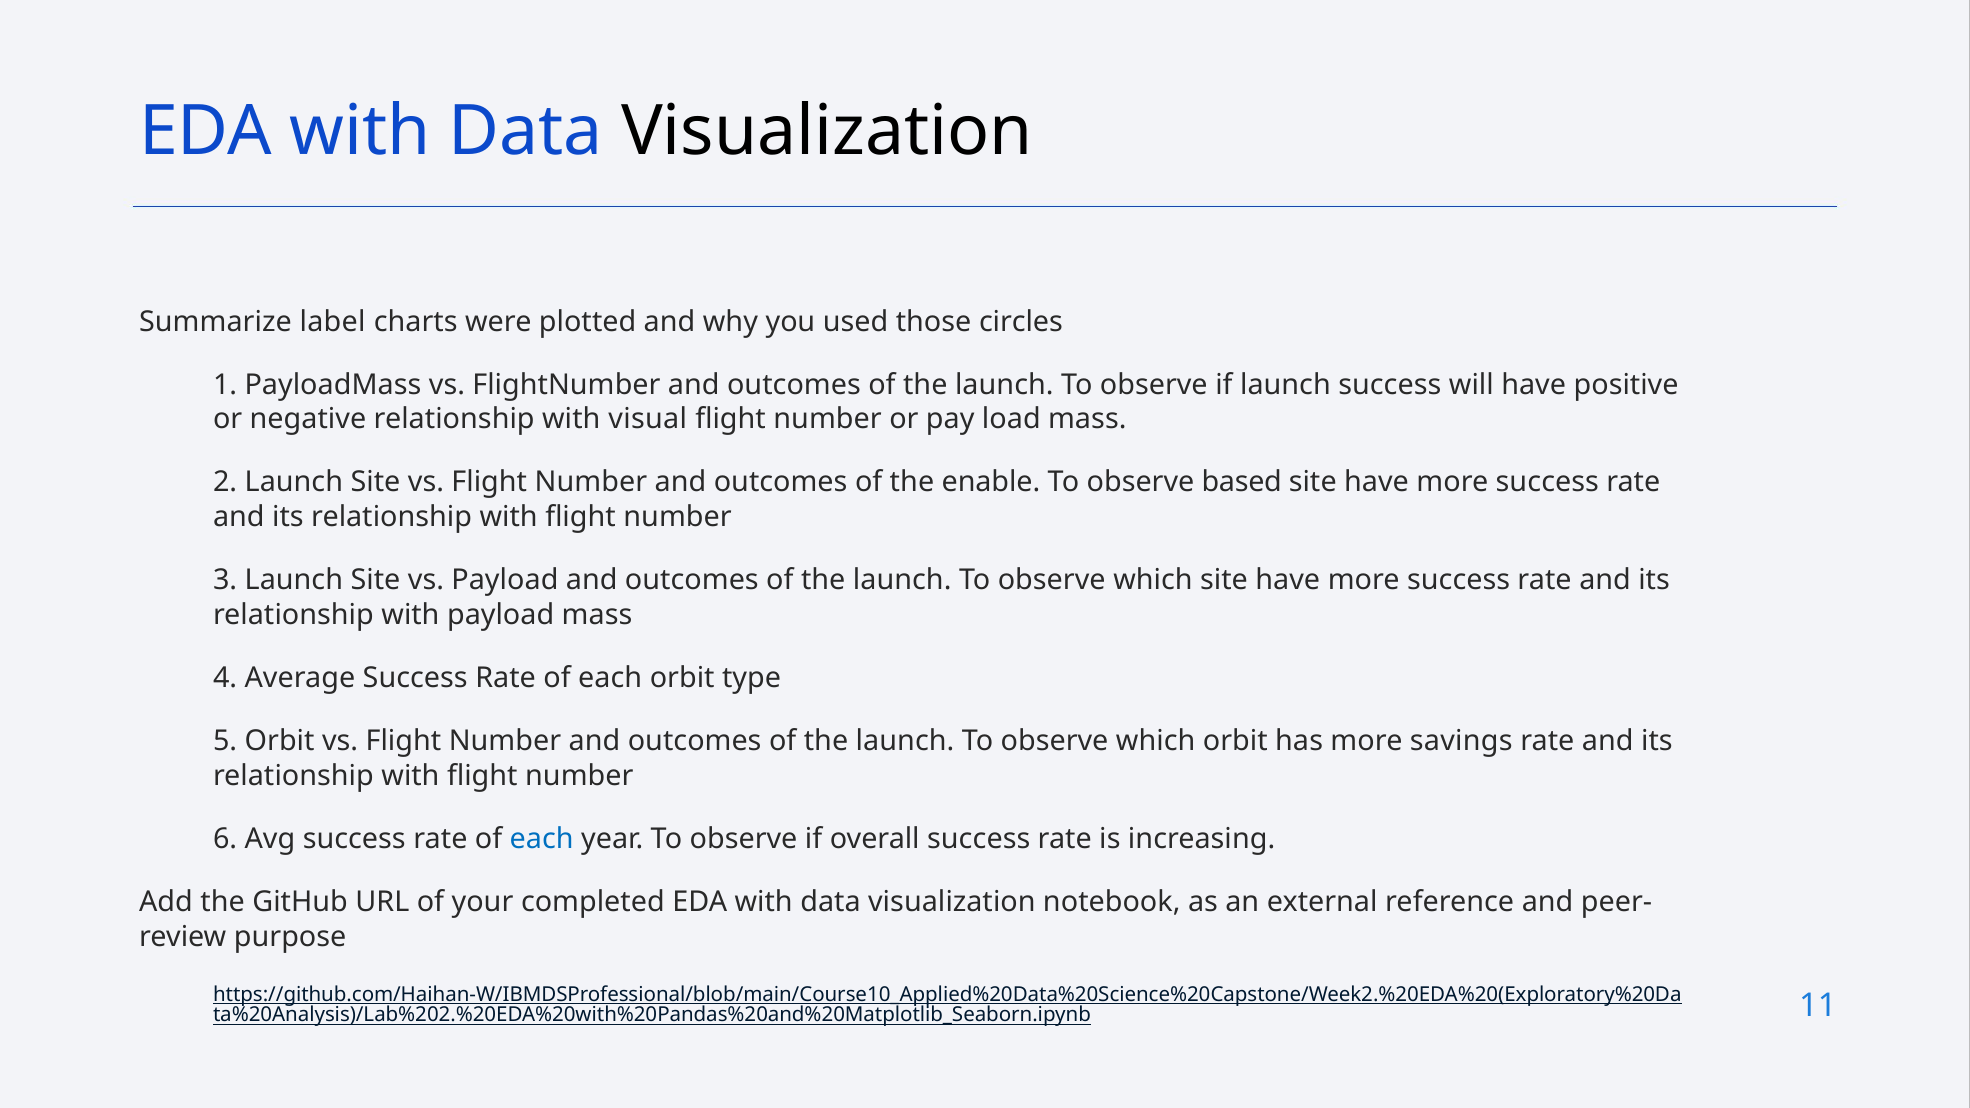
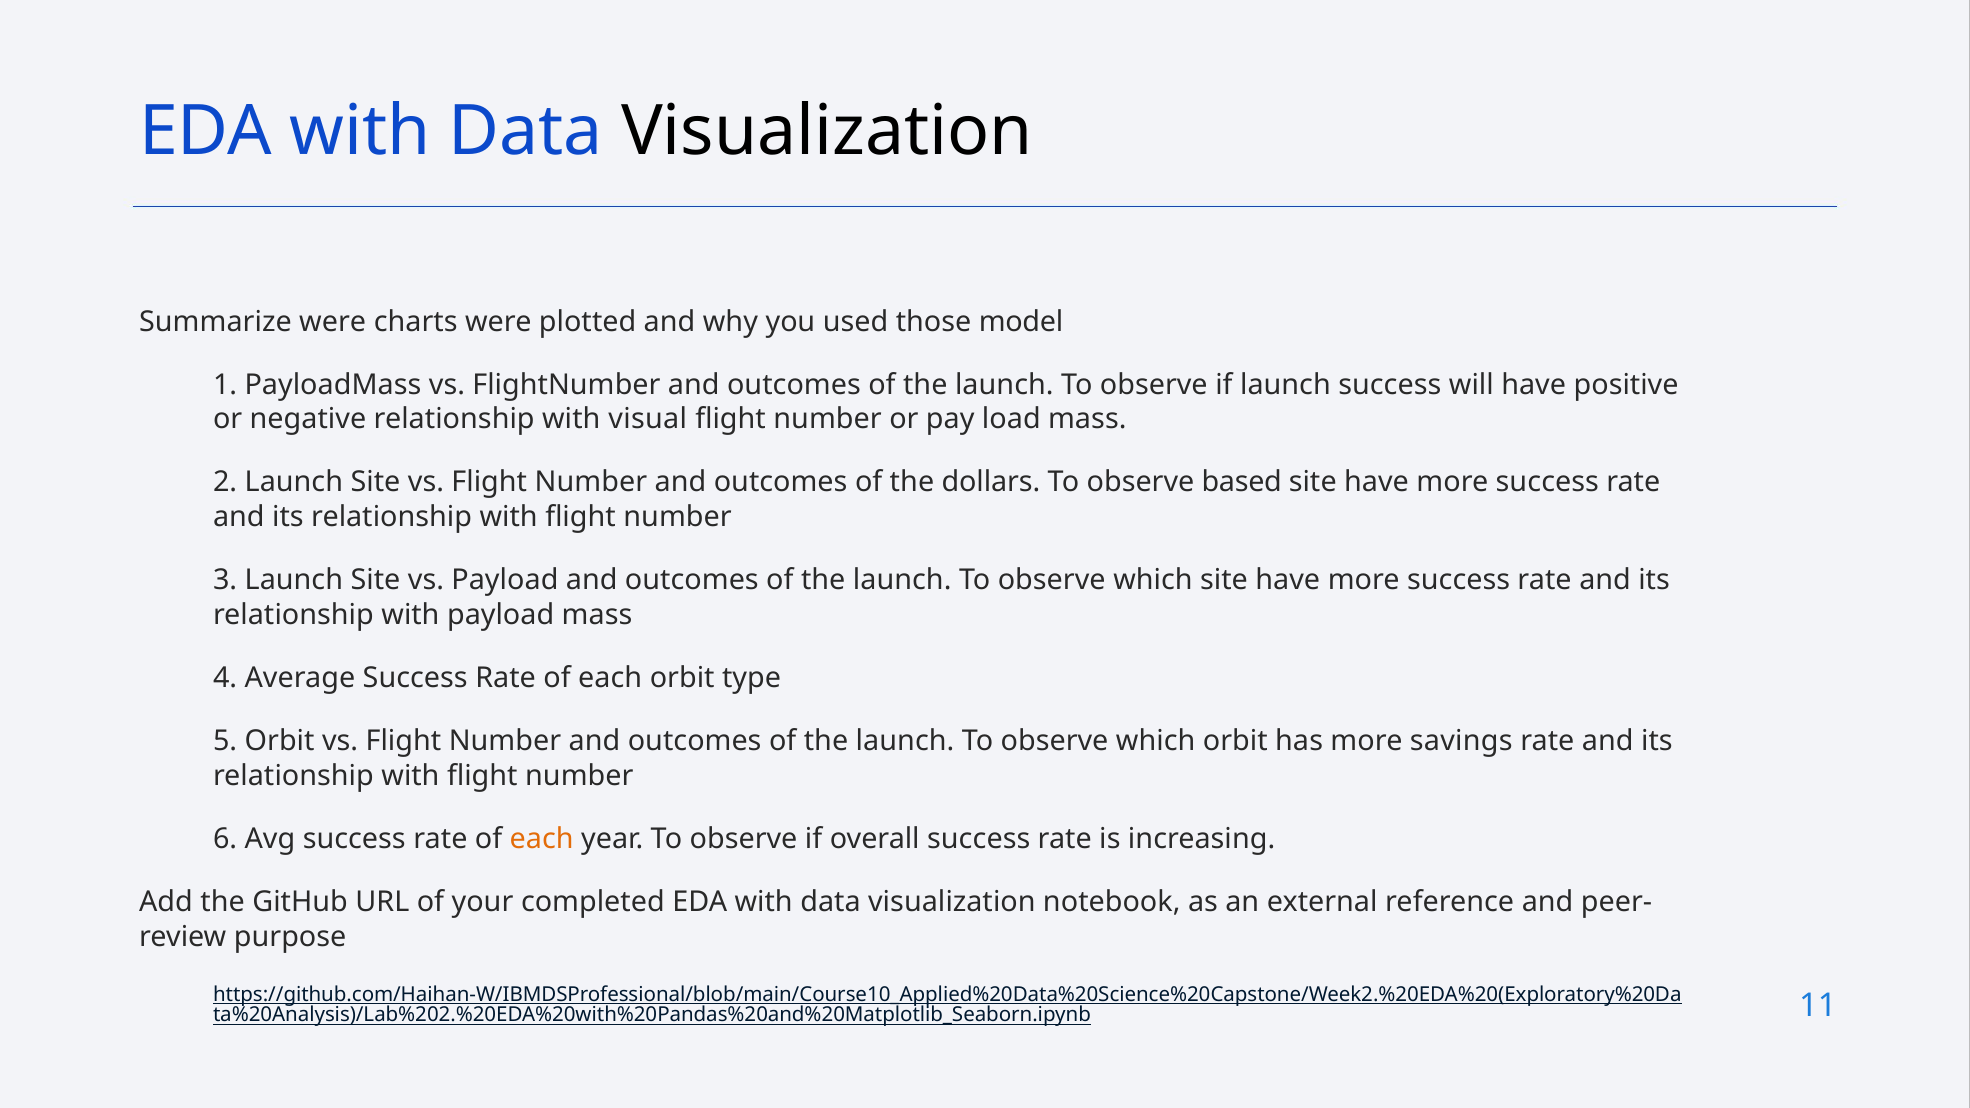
Summarize label: label -> were
circles: circles -> model
enable: enable -> dollars
each at (542, 839) colour: blue -> orange
